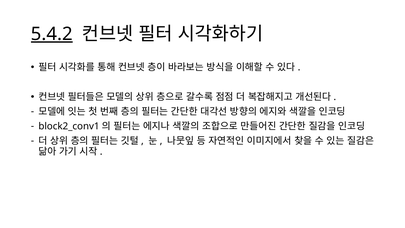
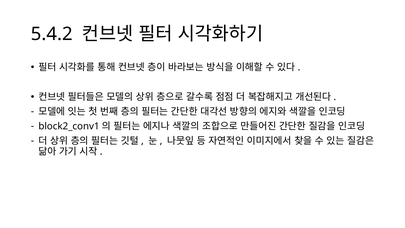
5.4.2 underline: present -> none
